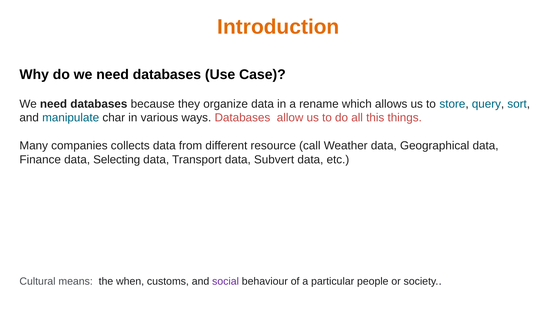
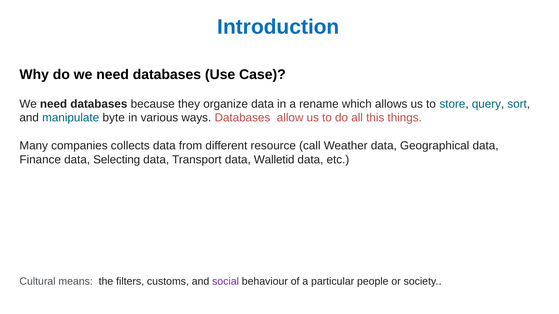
Introduction colour: orange -> blue
char: char -> byte
Subvert: Subvert -> Walletid
when: when -> filters
